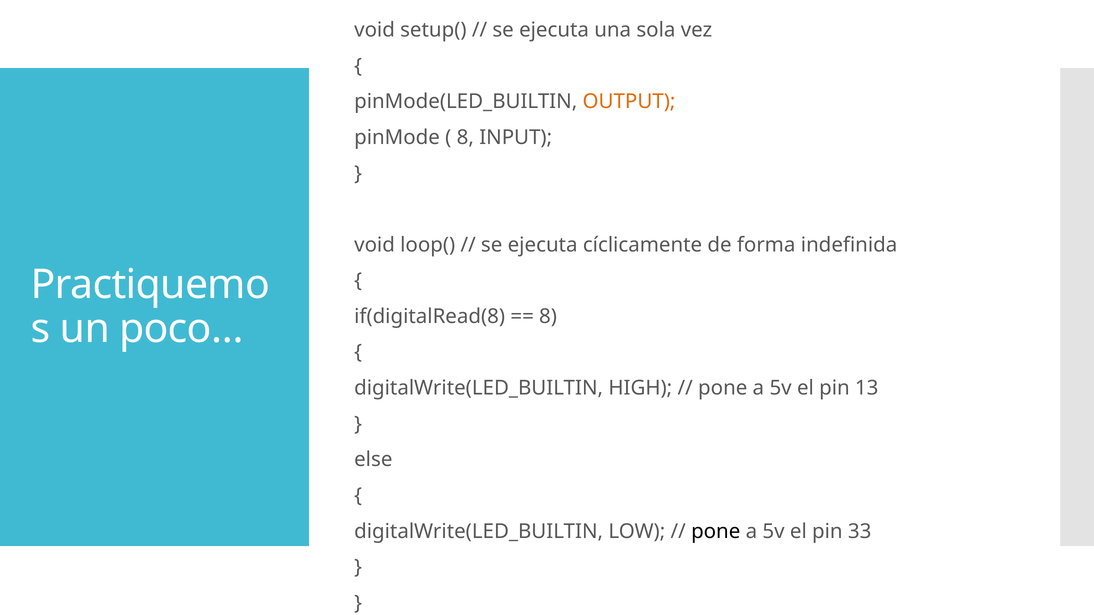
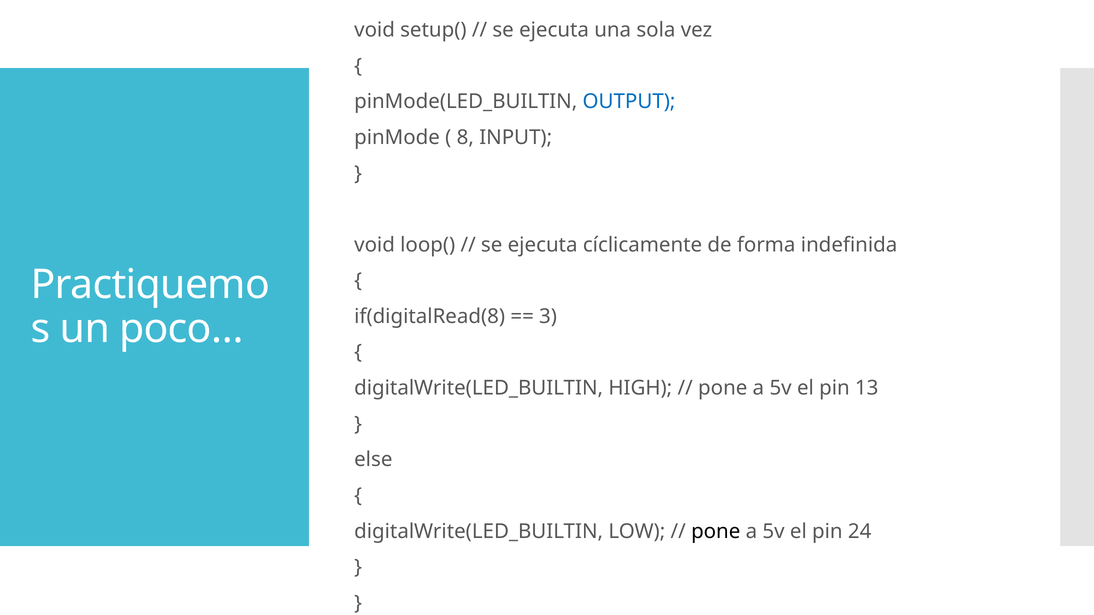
OUTPUT colour: orange -> blue
8 at (548, 317): 8 -> 3
33: 33 -> 24
